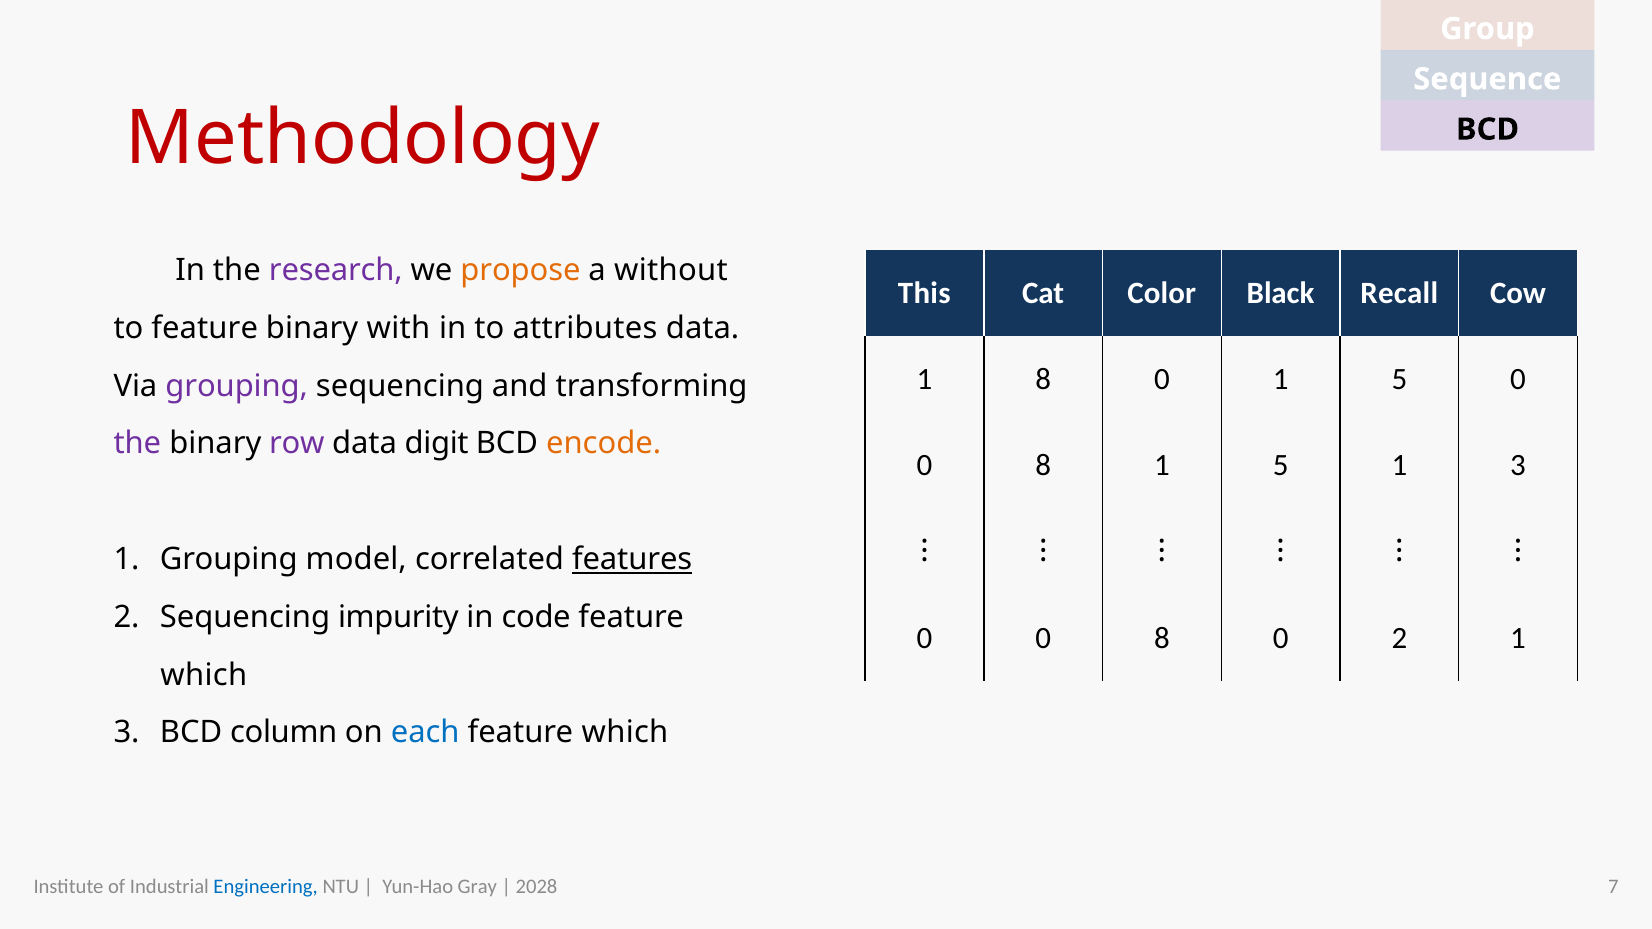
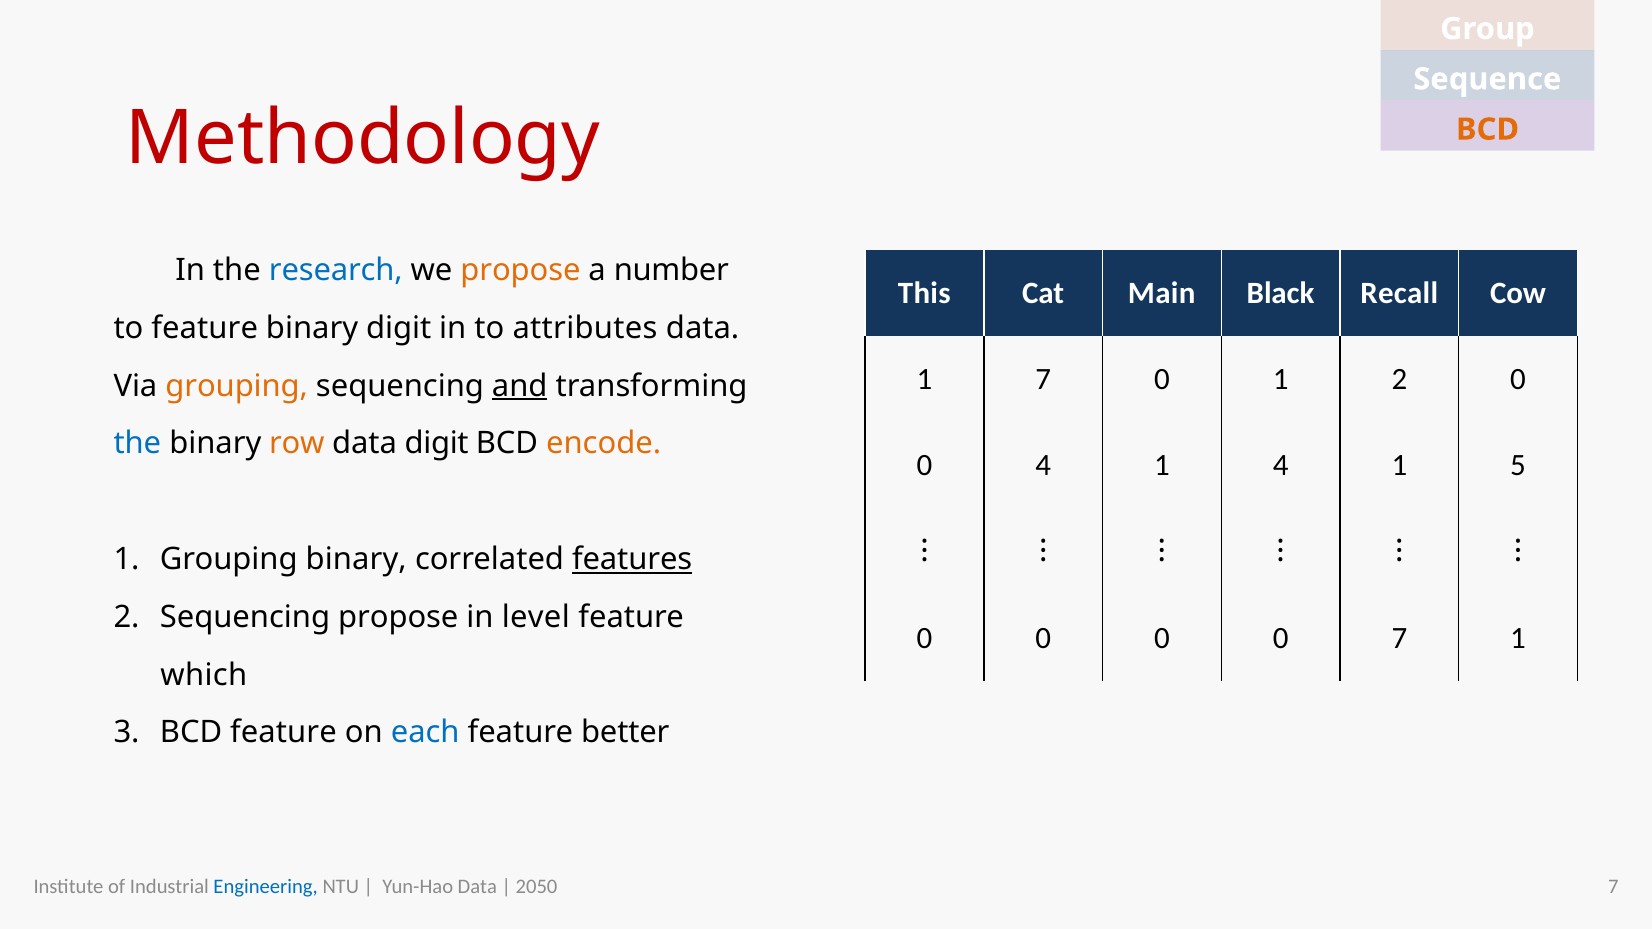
BCD at (1488, 129) colour: black -> orange
research colour: purple -> blue
without: without -> number
Color: Color -> Main
binary with: with -> digit
1 8: 8 -> 7
0 1 5: 5 -> 2
grouping at (237, 386) colour: purple -> orange
and underline: none -> present
the at (137, 444) colour: purple -> blue
row colour: purple -> orange
8 at (1043, 466): 8 -> 4
5 at (1281, 466): 5 -> 4
1 3: 3 -> 5
Grouping model: model -> binary
Sequencing impurity: impurity -> propose
code: code -> level
8 at (1162, 638): 8 -> 0
0 2: 2 -> 7
BCD column: column -> feature
which at (625, 733): which -> better
Yun-Hao Gray: Gray -> Data
2028: 2028 -> 2050
